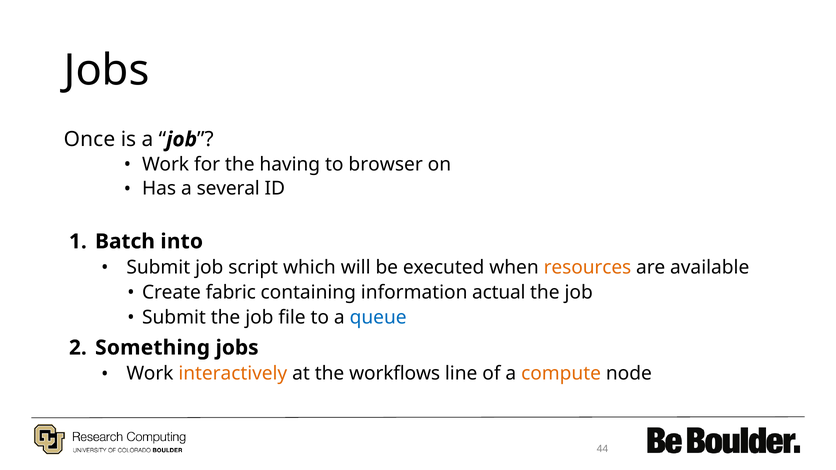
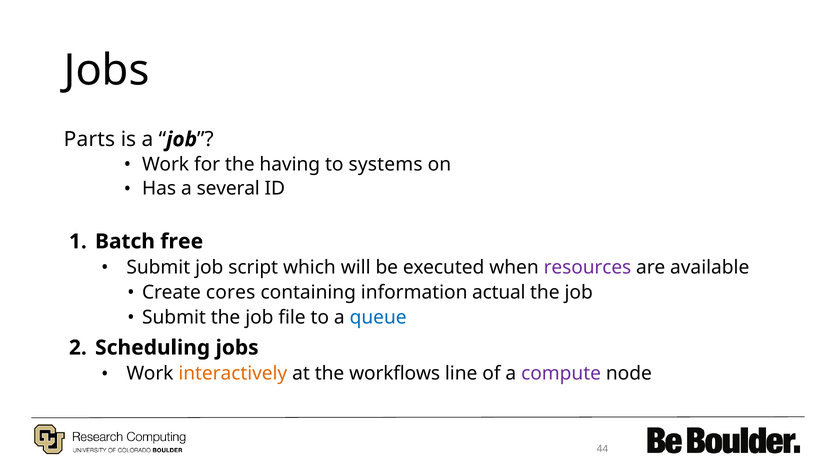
Once: Once -> Parts
browser: browser -> systems
into: into -> free
resources colour: orange -> purple
fabric: fabric -> cores
Something: Something -> Scheduling
compute colour: orange -> purple
